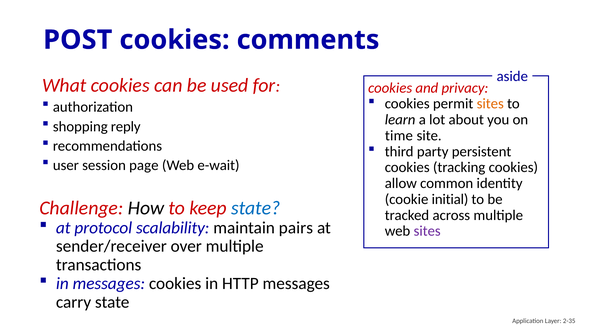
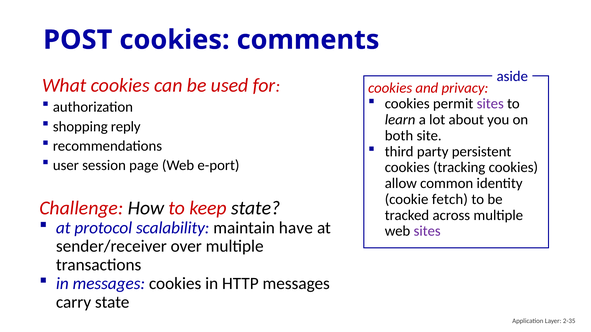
sites at (490, 104) colour: orange -> purple
time: time -> both
e-wait: e-wait -> e-port
initial: initial -> fetch
state at (256, 208) colour: blue -> black
pairs: pairs -> have
